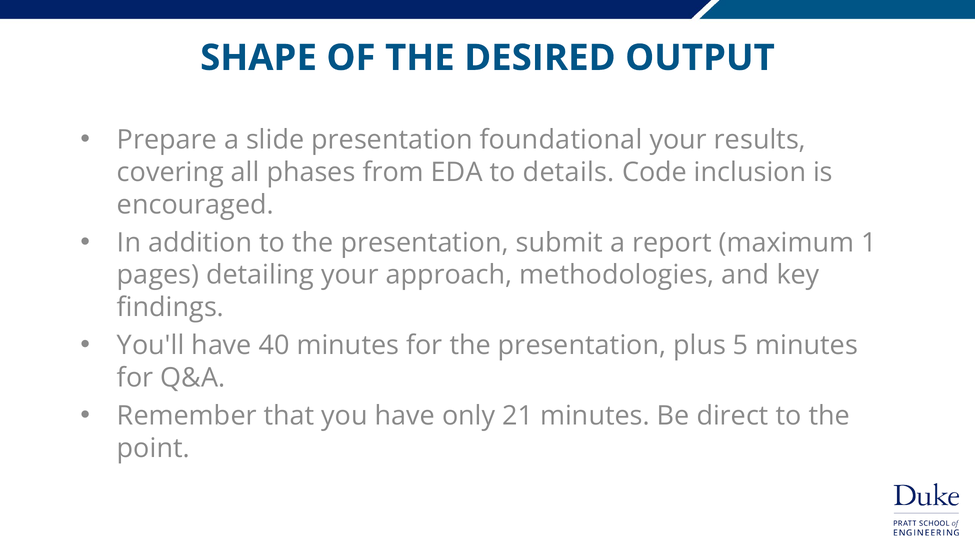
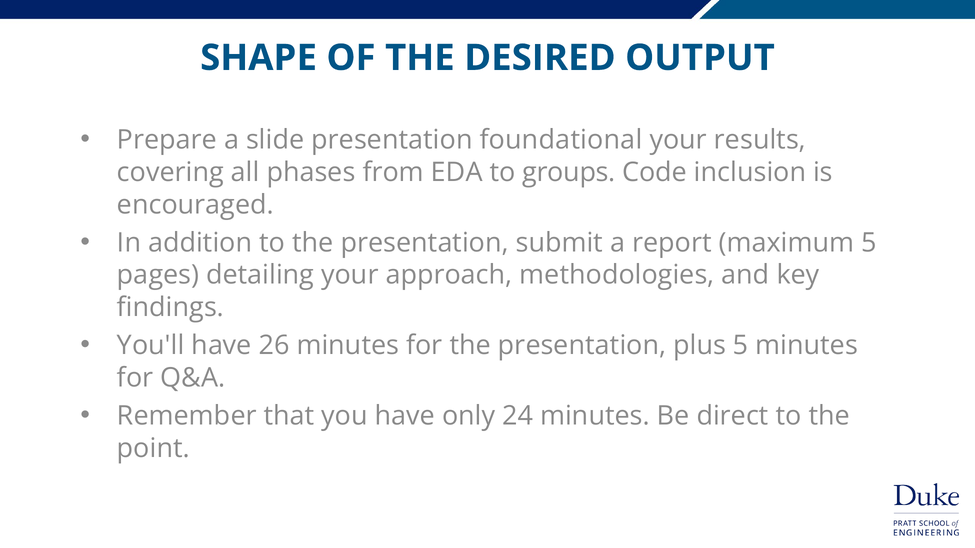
details: details -> groups
maximum 1: 1 -> 5
40: 40 -> 26
21: 21 -> 24
